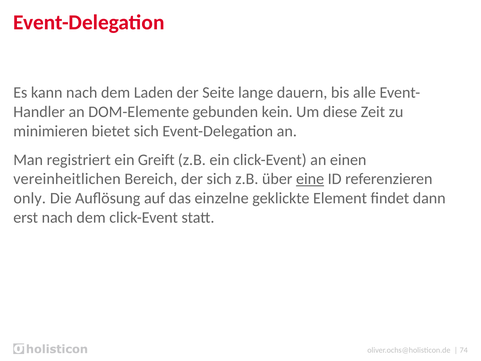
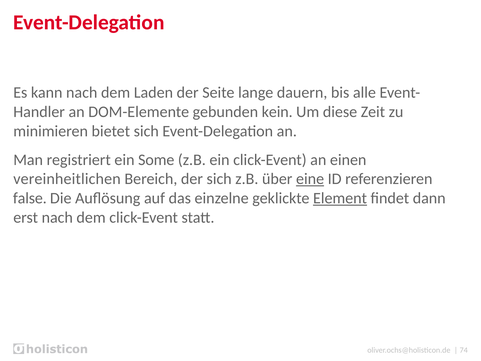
Greift: Greift -> Some
only: only -> false
Element underline: none -> present
